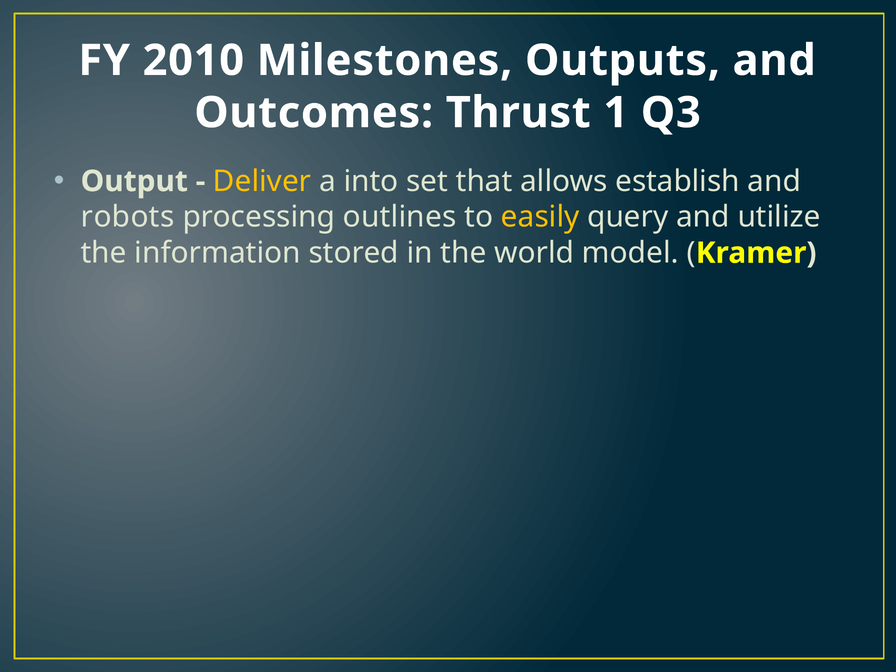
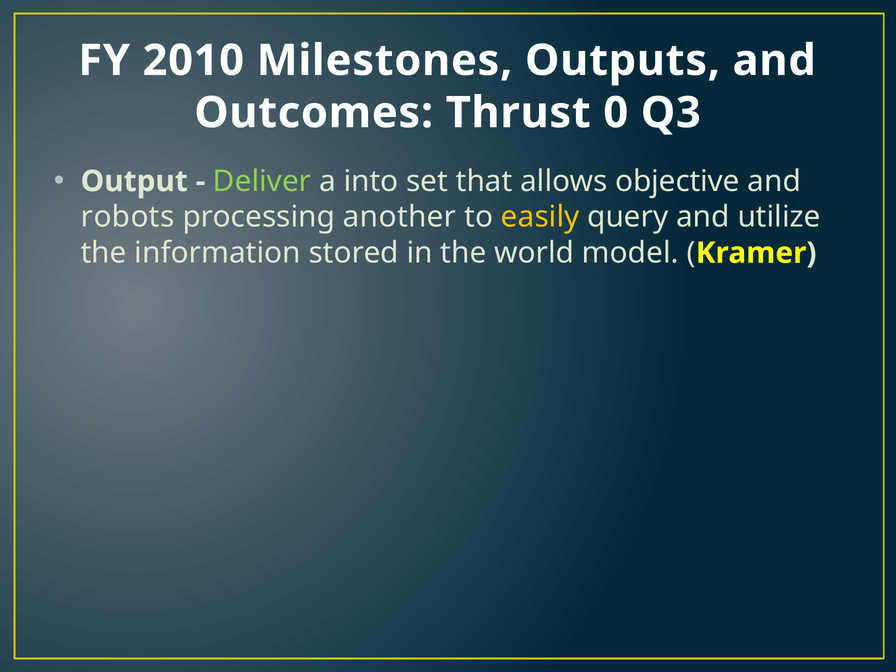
1: 1 -> 0
Deliver colour: yellow -> light green
establish: establish -> objective
outlines: outlines -> another
